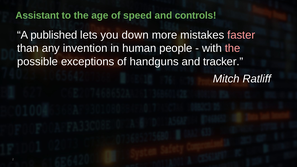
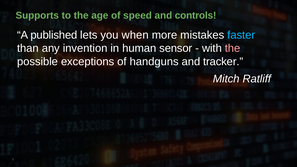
Assistant: Assistant -> Supports
down: down -> when
faster colour: pink -> light blue
people: people -> sensor
